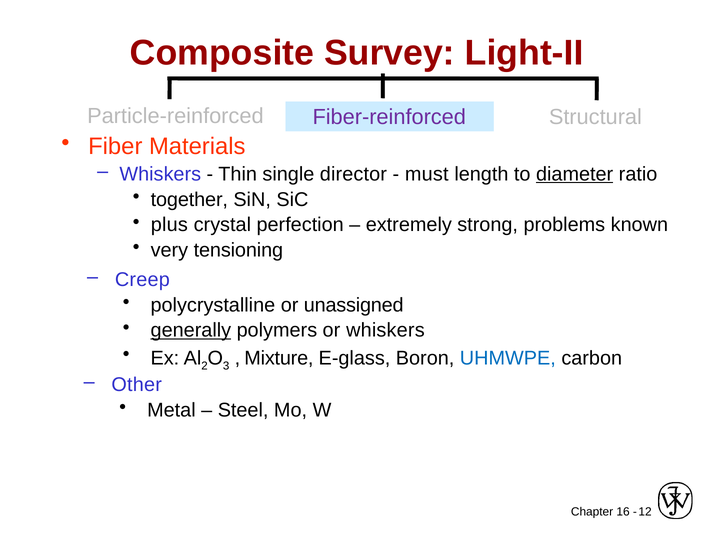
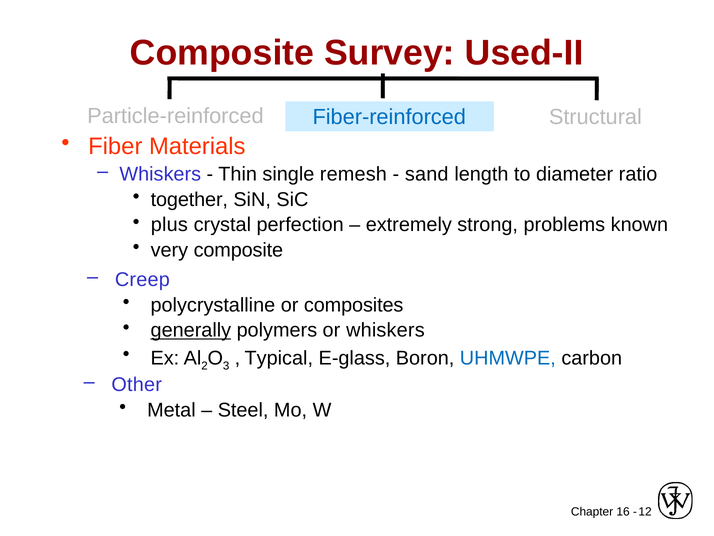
Light-II: Light-II -> Used-II
Fiber-reinforced colour: purple -> blue
director: director -> remesh
must: must -> sand
diameter underline: present -> none
very tensioning: tensioning -> composite
unassigned: unassigned -> composites
Mixture: Mixture -> Typical
